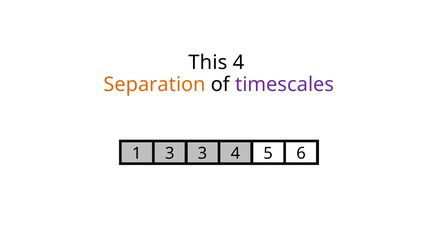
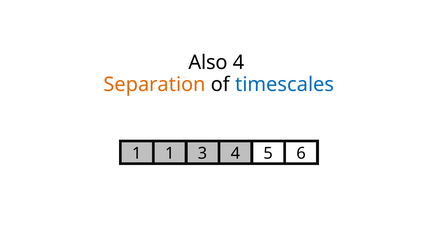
This: This -> Also
timescales colour: purple -> blue
1 3: 3 -> 1
